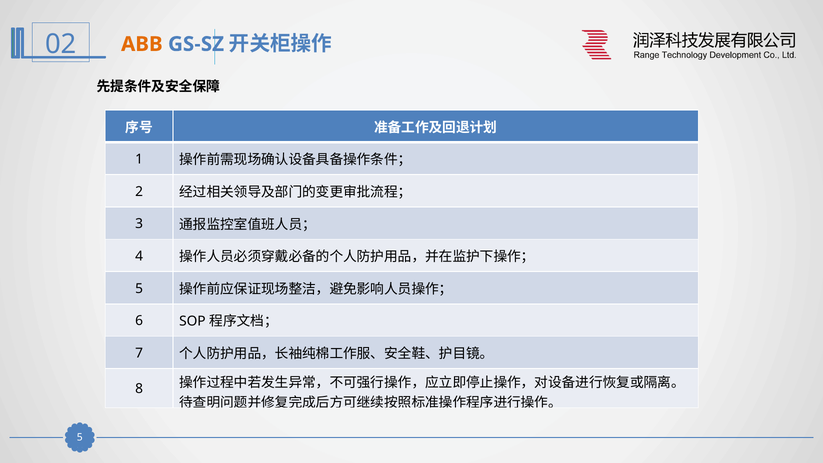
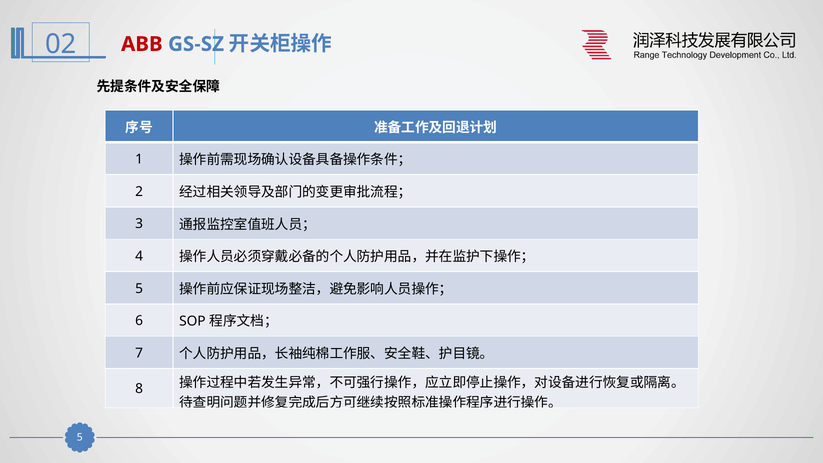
ABB colour: orange -> red
